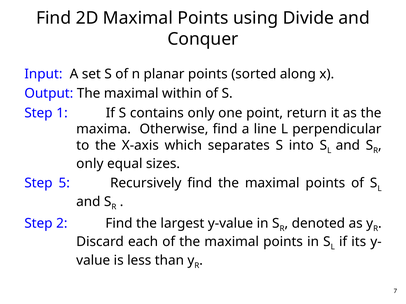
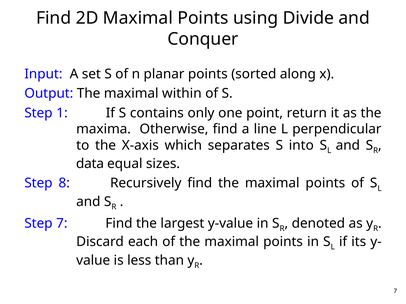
only at (90, 164): only -> data
5: 5 -> 8
Step 2: 2 -> 7
